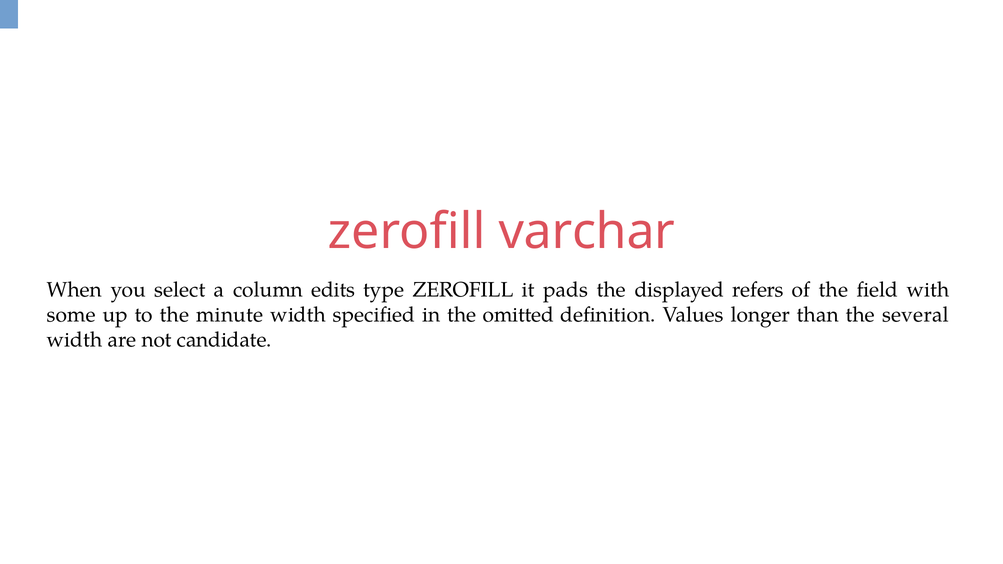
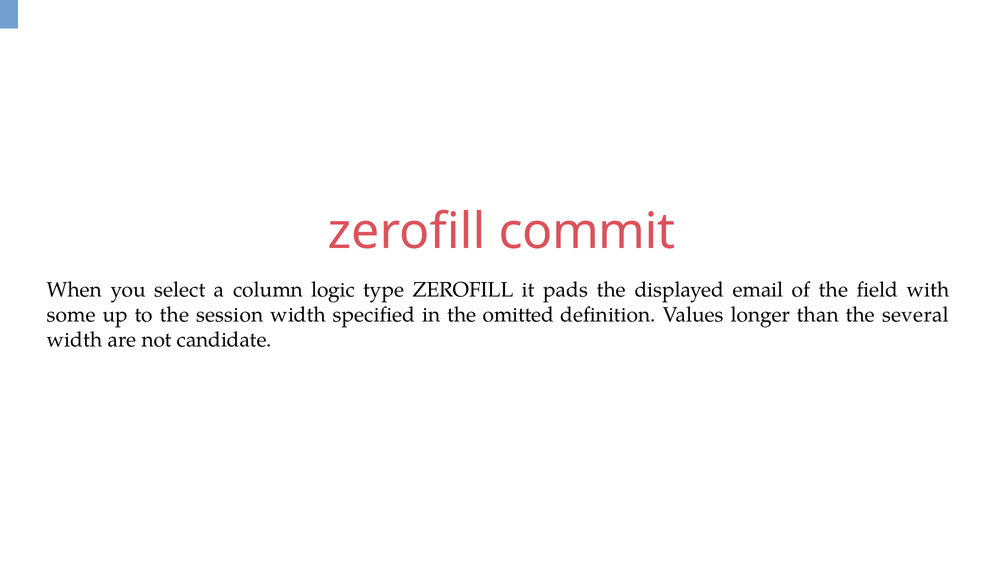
varchar: varchar -> commit
edits: edits -> logic
refers: refers -> email
minute: minute -> session
